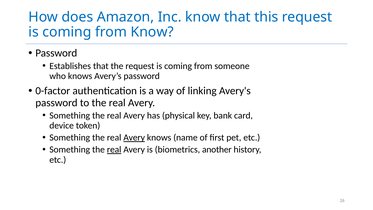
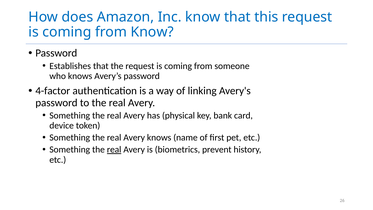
0-factor: 0-factor -> 4-factor
Avery at (134, 138) underline: present -> none
another: another -> prevent
